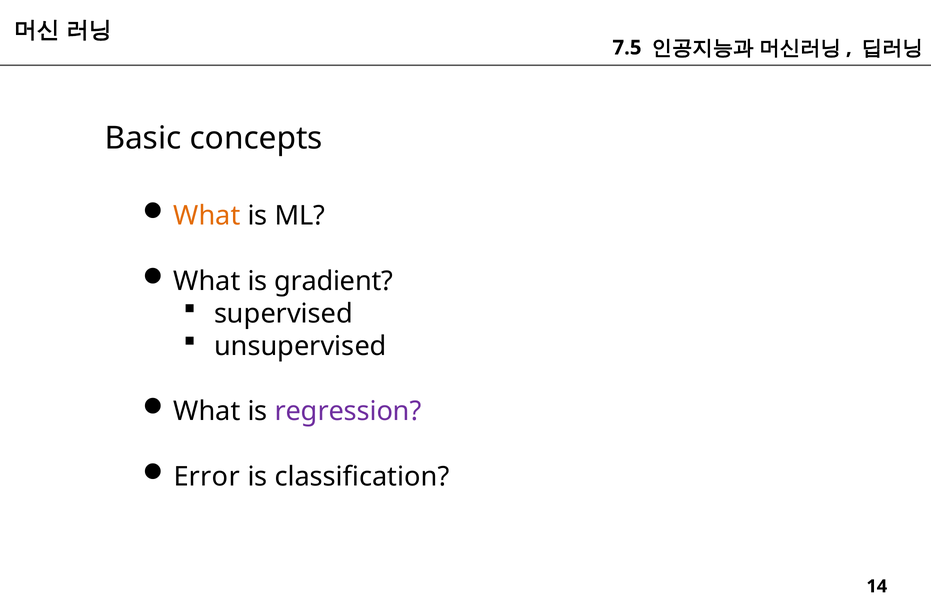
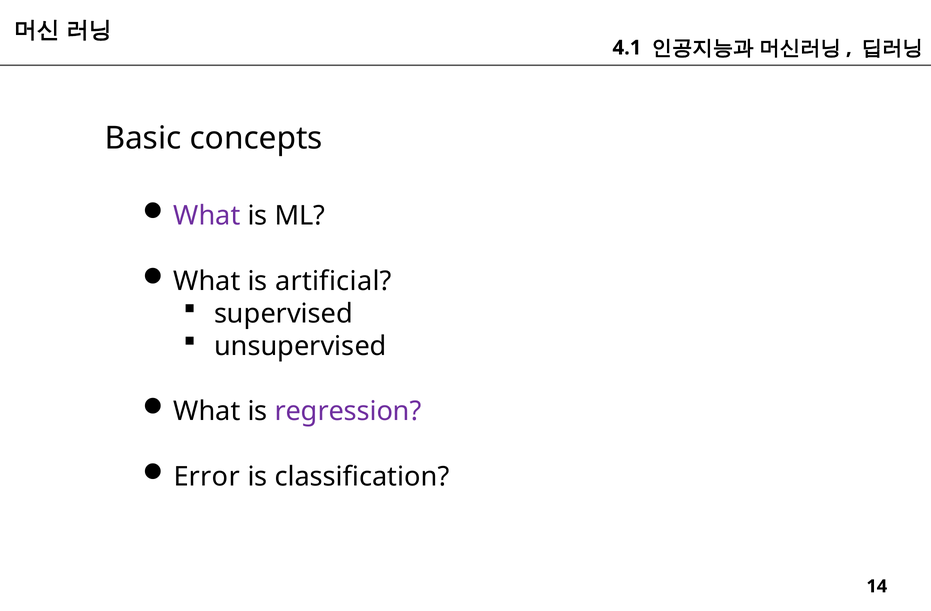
7.5: 7.5 -> 4.1
What at (207, 216) colour: orange -> purple
gradient: gradient -> artificial
